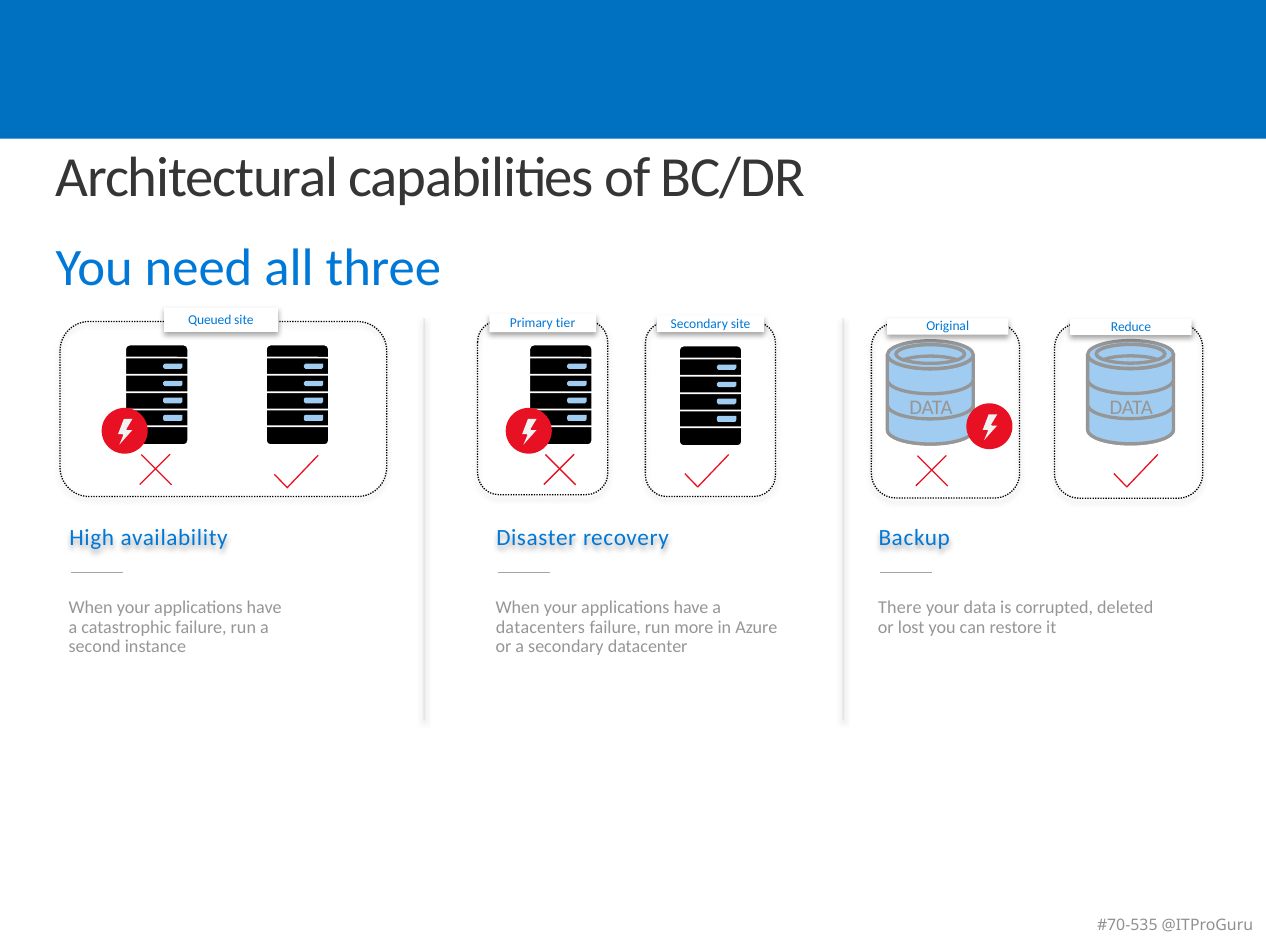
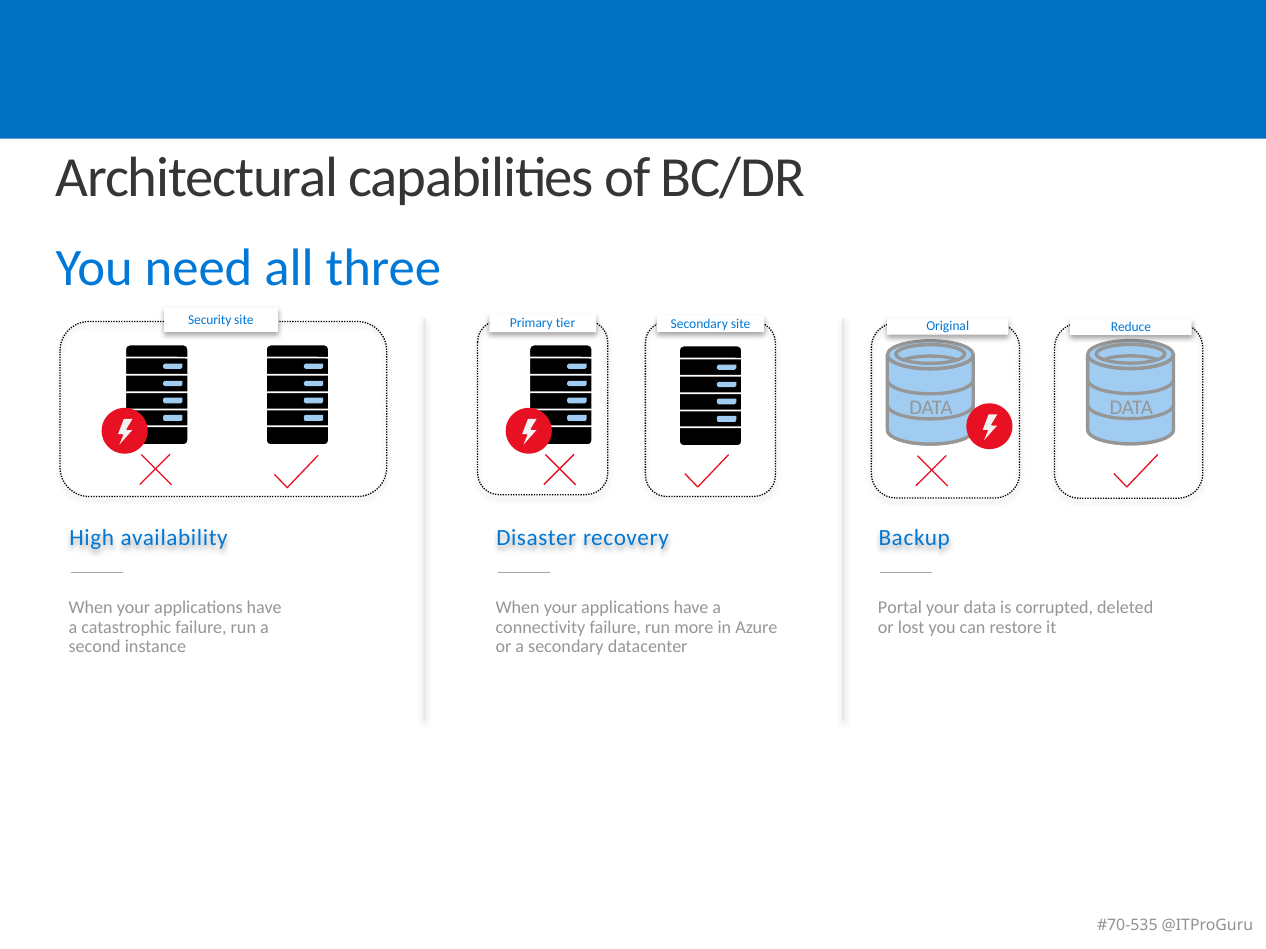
Queued: Queued -> Security
There: There -> Portal
datacenters: datacenters -> connectivity
